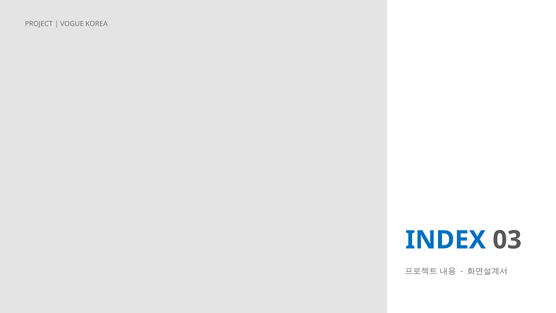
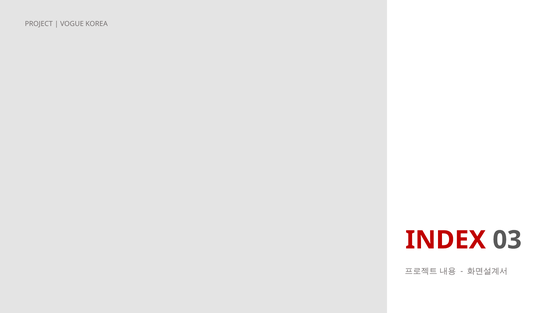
INDEX colour: blue -> red
